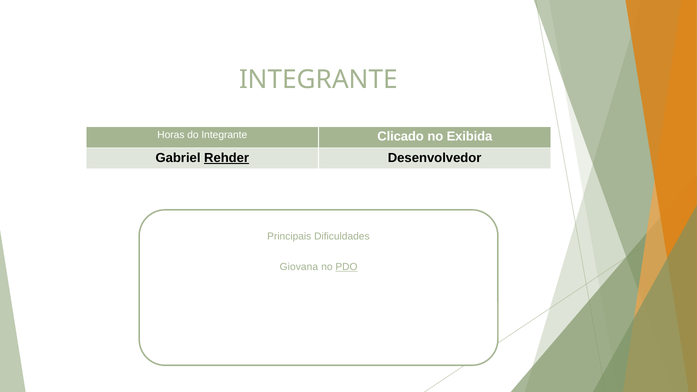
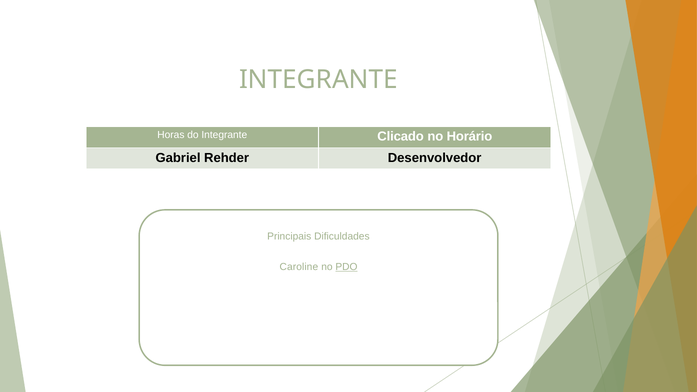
Exibida: Exibida -> Horário
Rehder underline: present -> none
Giovana: Giovana -> Caroline
